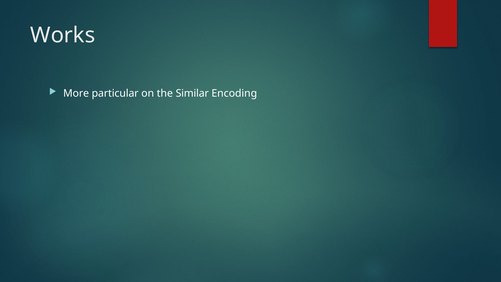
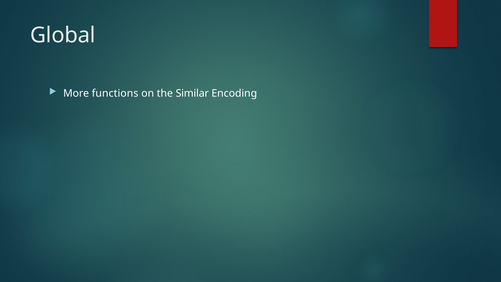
Works: Works -> Global
particular: particular -> functions
